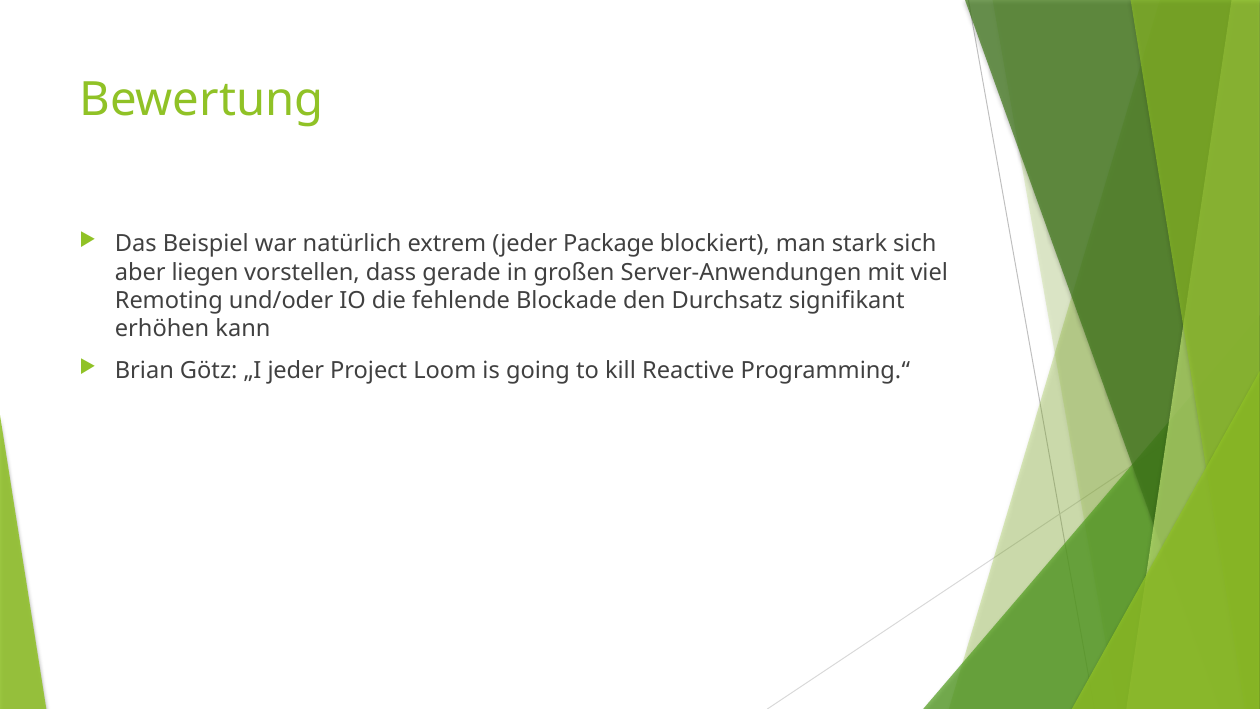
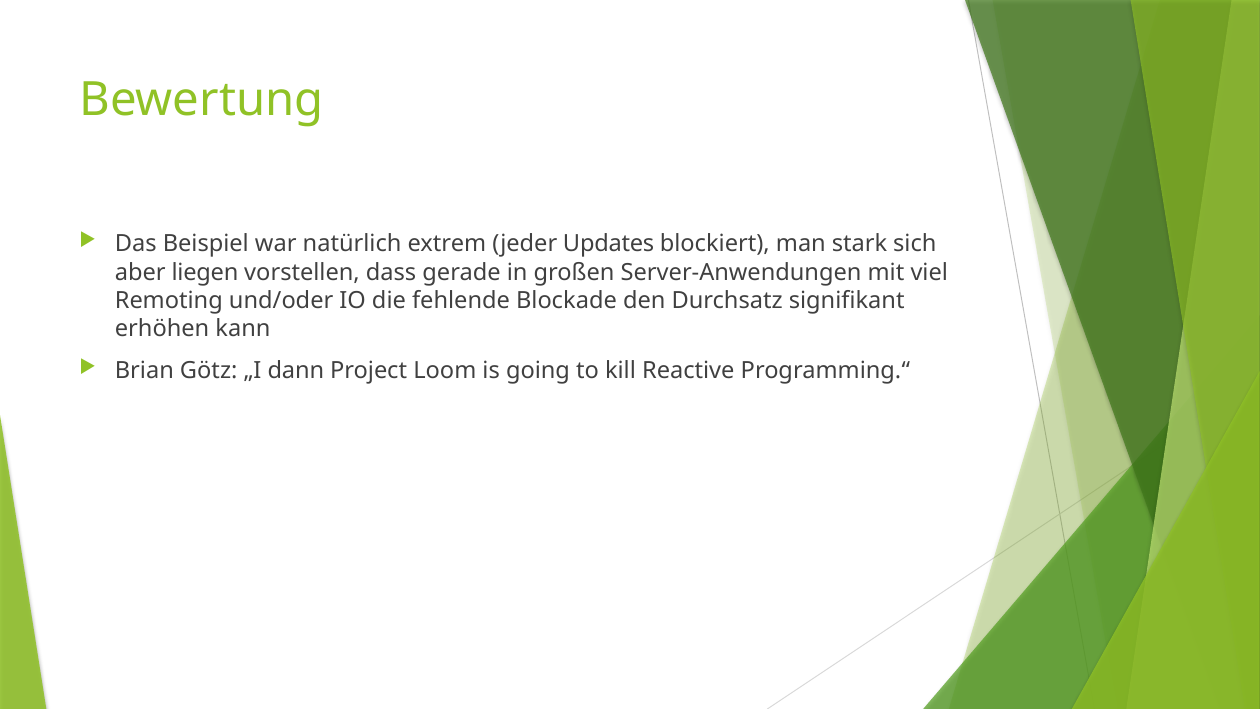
Package: Package -> Updates
„I jeder: jeder -> dann
